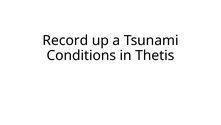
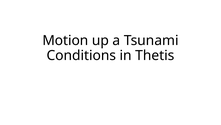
Record: Record -> Motion
